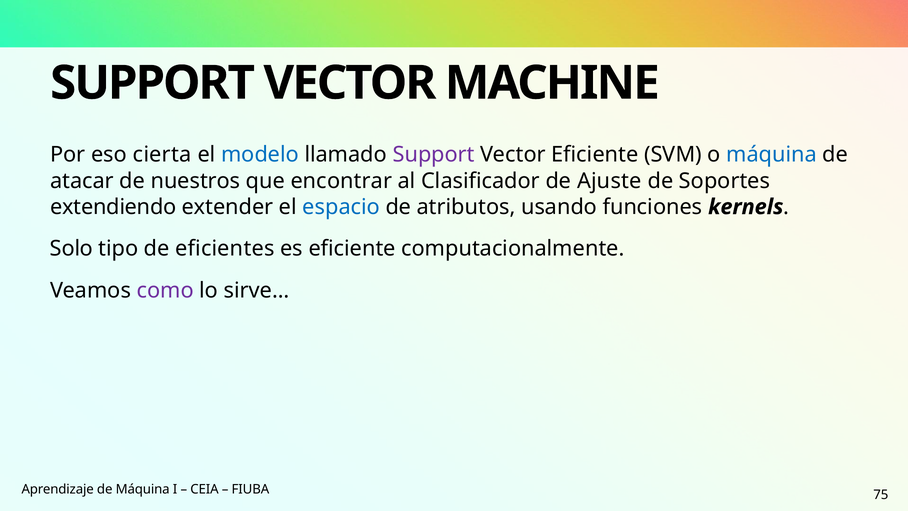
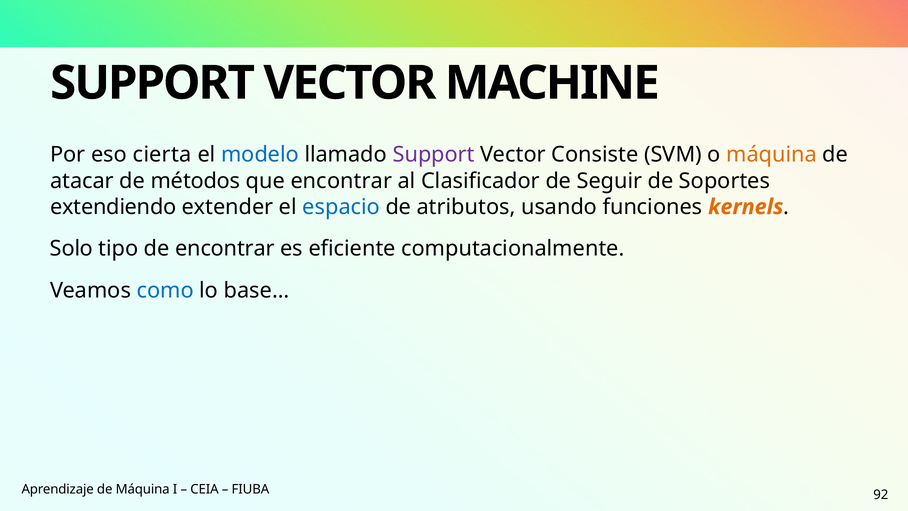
Vector Eficiente: Eficiente -> Consiste
máquina at (771, 155) colour: blue -> orange
nuestros: nuestros -> métodos
Ajuste: Ajuste -> Seguir
kernels colour: black -> orange
de eficientes: eficientes -> encontrar
como colour: purple -> blue
sirve…: sirve… -> base…
75: 75 -> 92
